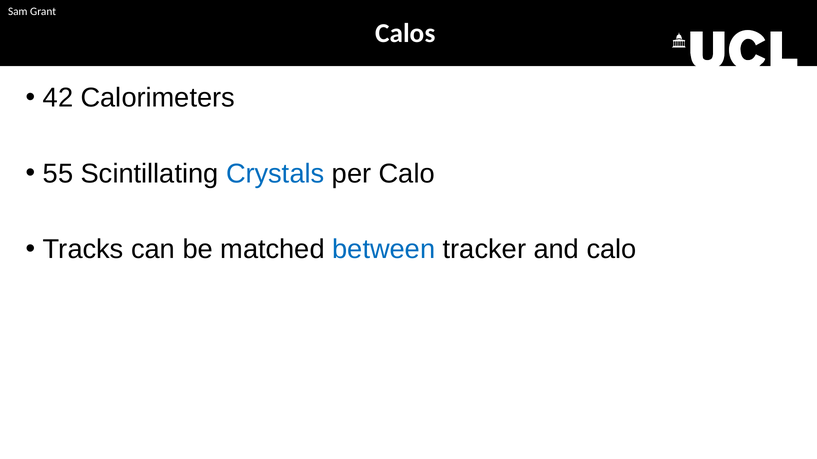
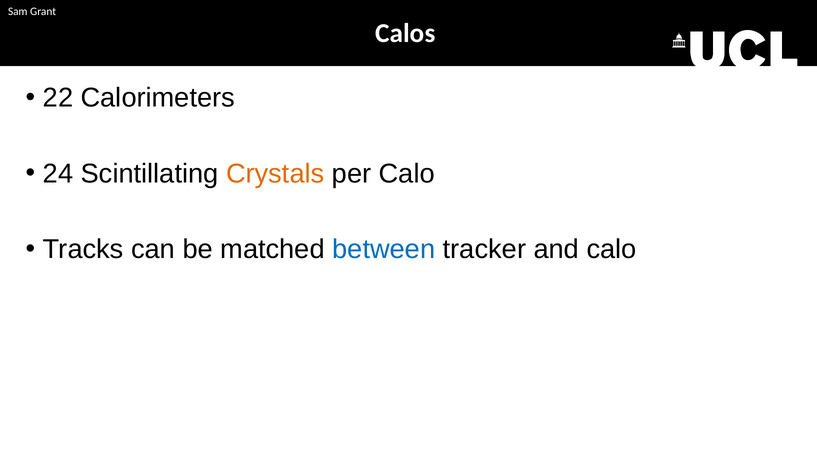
42: 42 -> 22
55: 55 -> 24
Crystals colour: blue -> orange
